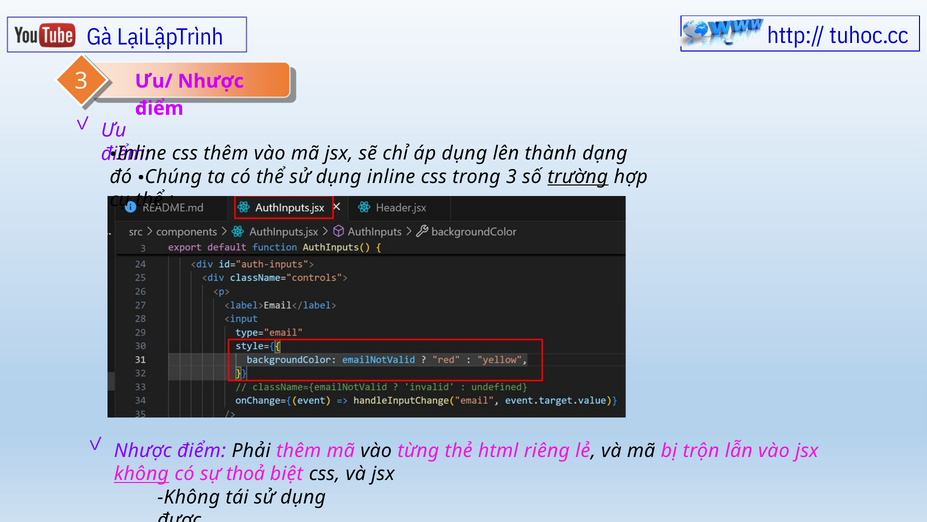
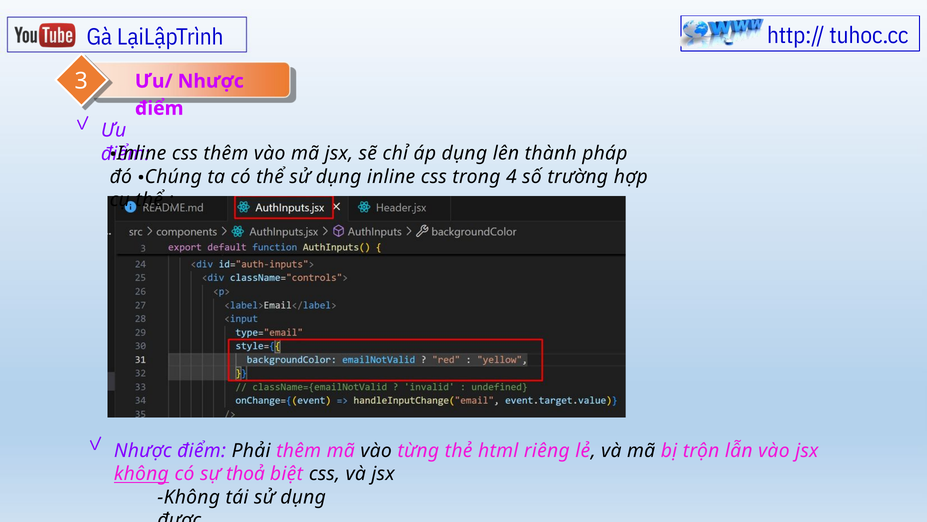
dạng: dạng -> pháp
trong 3: 3 -> 4
trường underline: present -> none
